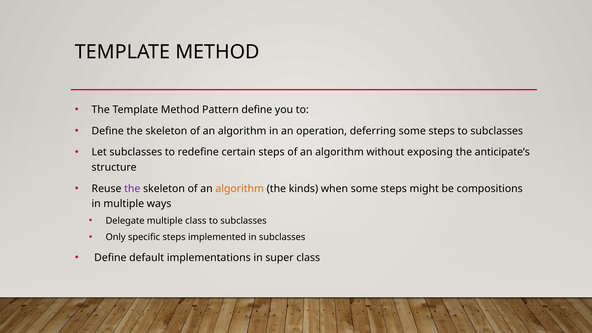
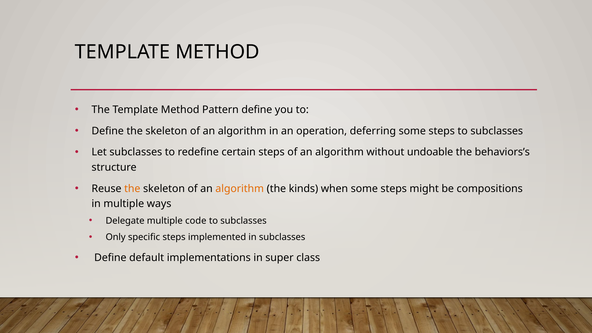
exposing: exposing -> undoable
anticipate’s: anticipate’s -> behaviors’s
the at (132, 189) colour: purple -> orange
multiple class: class -> code
